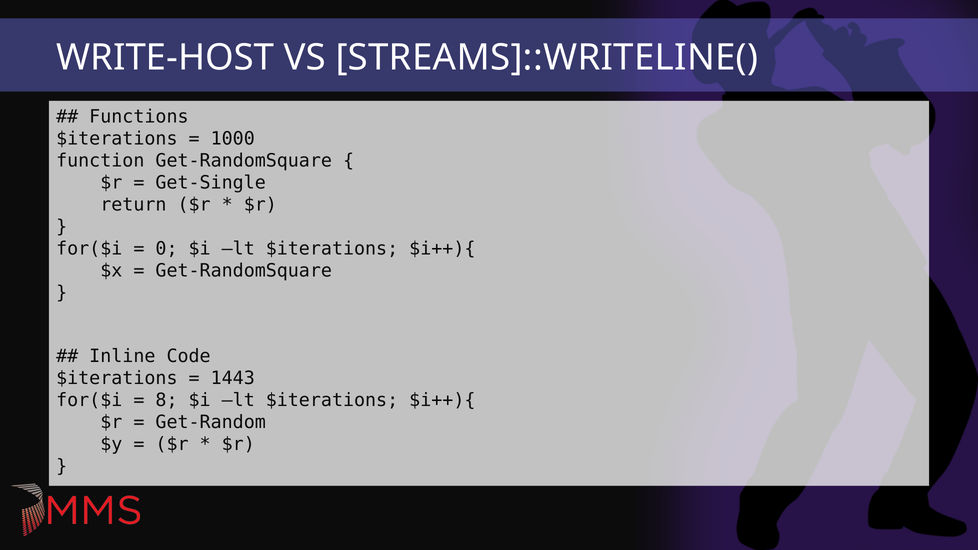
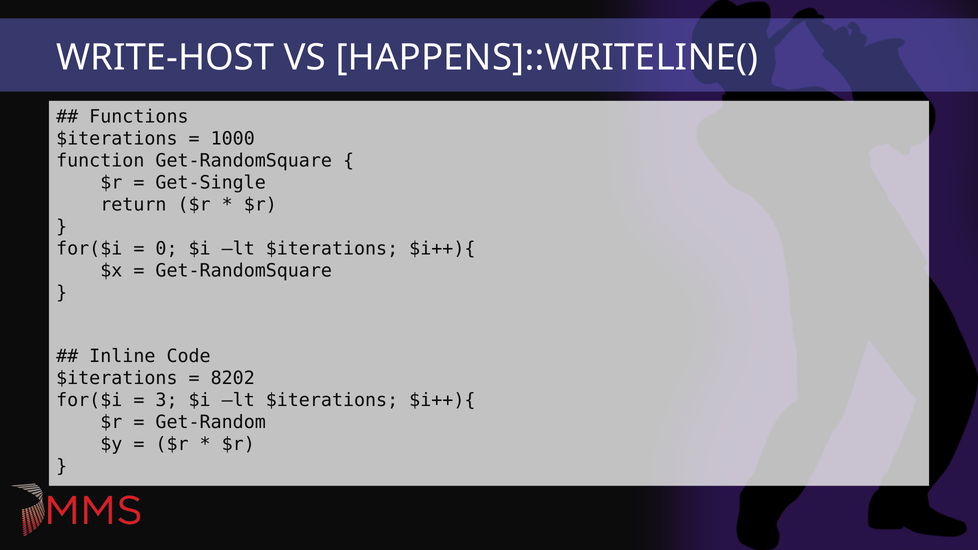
STREAMS]::WRITELINE(: STREAMS]::WRITELINE( -> HAPPENS]::WRITELINE(
1443: 1443 -> 8202
8: 8 -> 3
